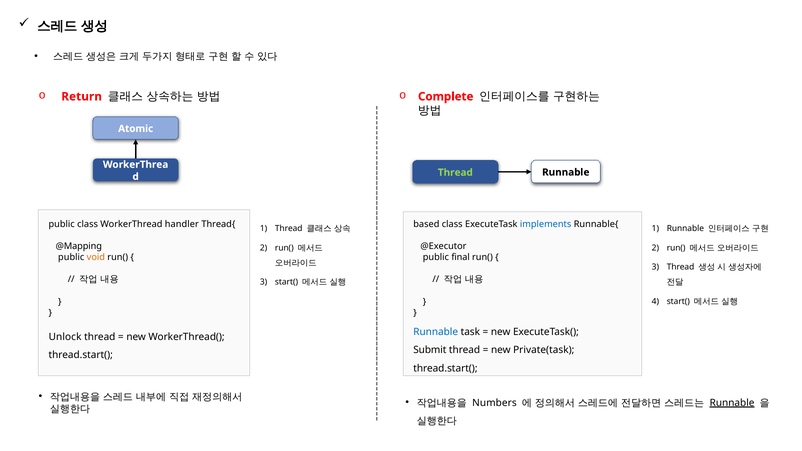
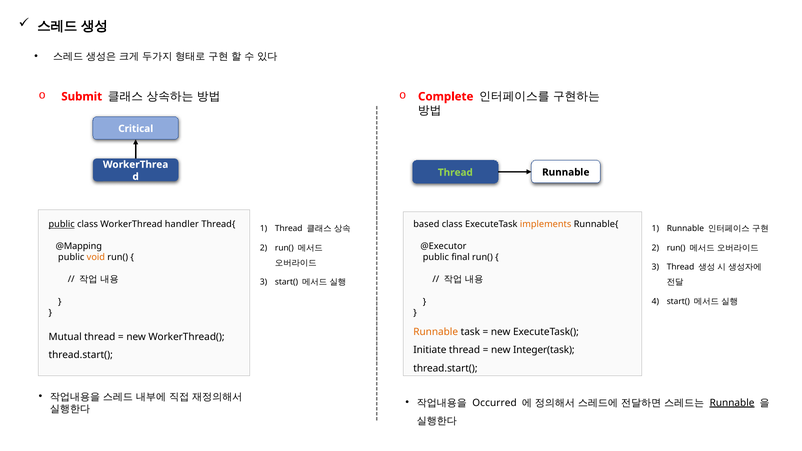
Return: Return -> Submit
Atomic: Atomic -> Critical
public at (62, 224) underline: none -> present
implements colour: blue -> orange
Runnable at (436, 332) colour: blue -> orange
Unlock: Unlock -> Mutual
Submit: Submit -> Initiate
Private(task: Private(task -> Integer(task
Numbers: Numbers -> Occurred
